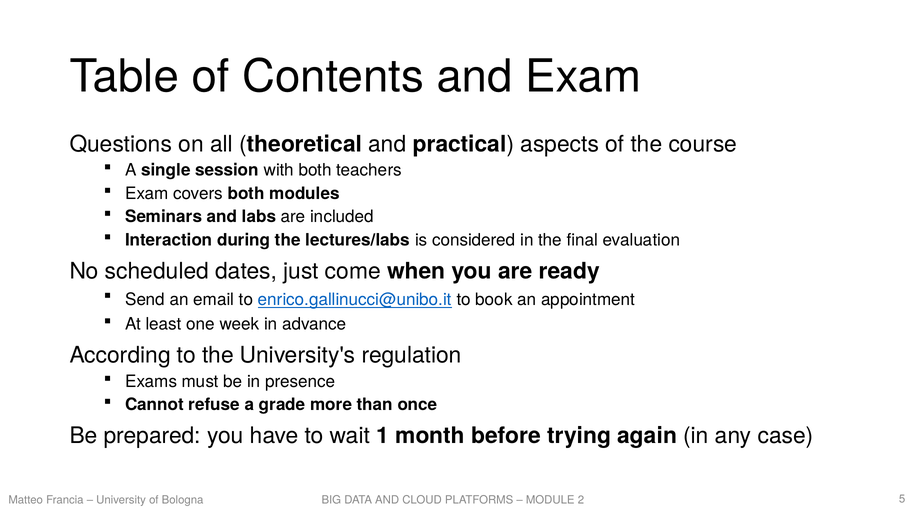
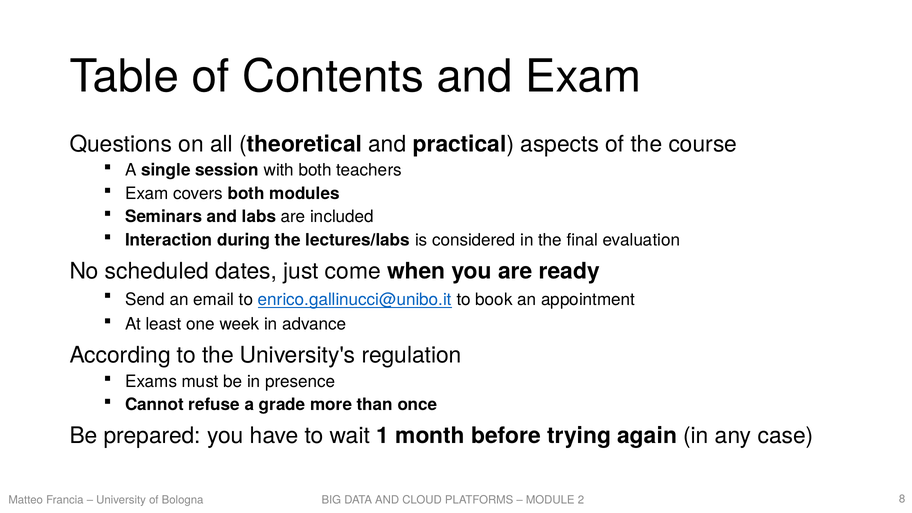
5: 5 -> 8
